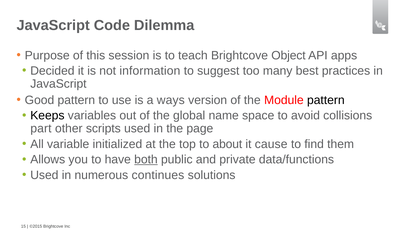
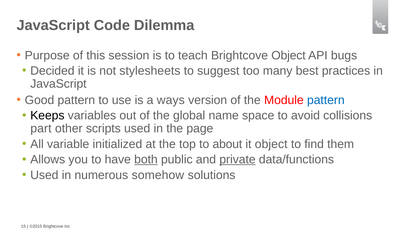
apps: apps -> bugs
information: information -> stylesheets
pattern at (326, 100) colour: black -> blue
it cause: cause -> object
private underline: none -> present
continues: continues -> somehow
